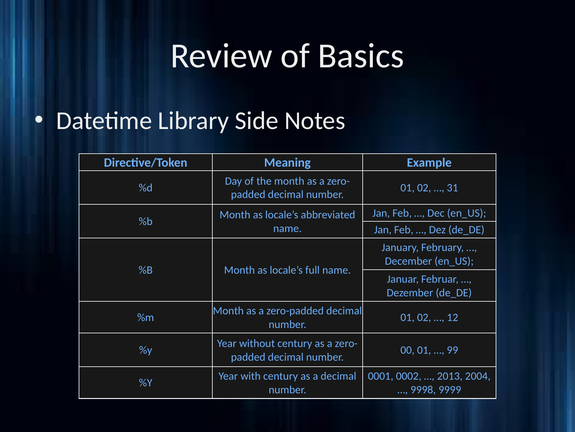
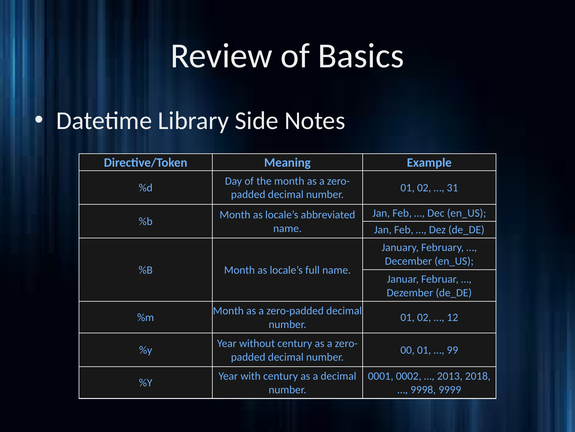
2004: 2004 -> 2018
